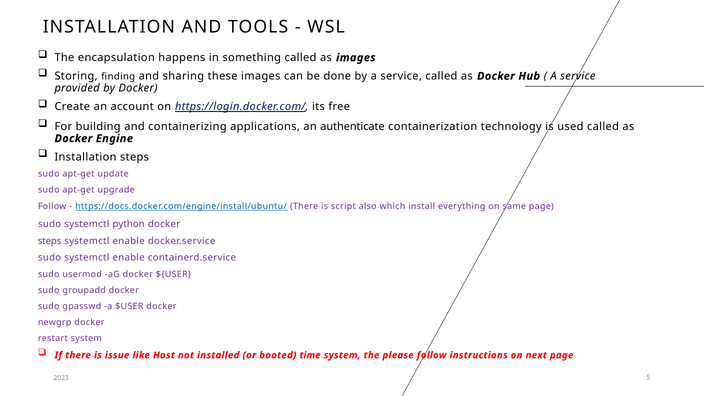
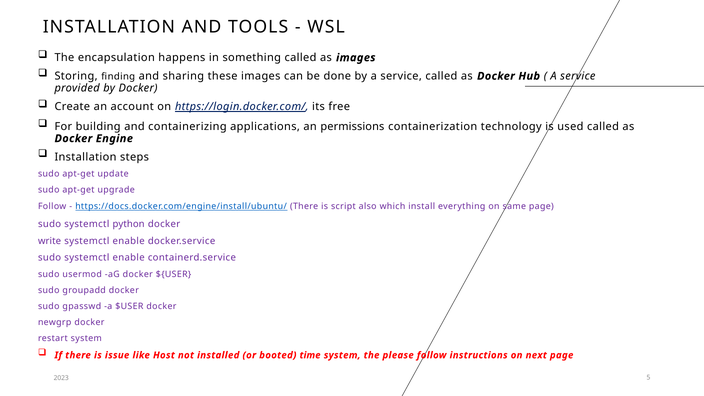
authenticate: authenticate -> permissions
steps at (50, 241): steps -> write
